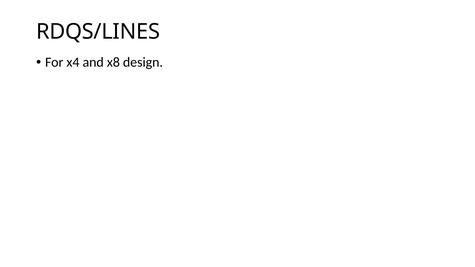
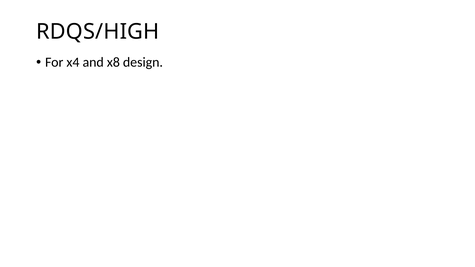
RDQS/LINES: RDQS/LINES -> RDQS/HIGH
